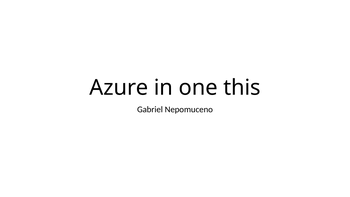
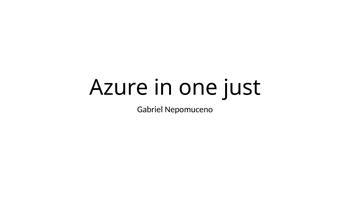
this: this -> just
